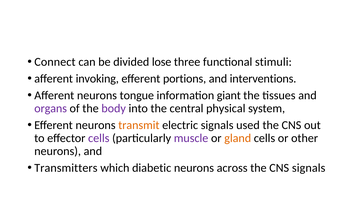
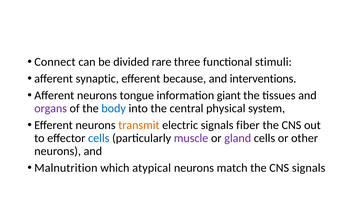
lose: lose -> rare
invoking: invoking -> synaptic
portions: portions -> because
body colour: purple -> blue
used: used -> fiber
cells at (99, 138) colour: purple -> blue
gland colour: orange -> purple
Transmitters: Transmitters -> Malnutrition
diabetic: diabetic -> atypical
across: across -> match
